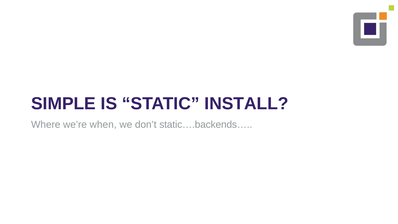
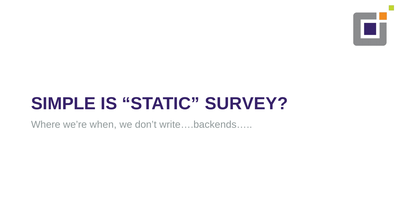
INSTALL: INSTALL -> SURVEY
static….backends…: static….backends… -> write….backends…
